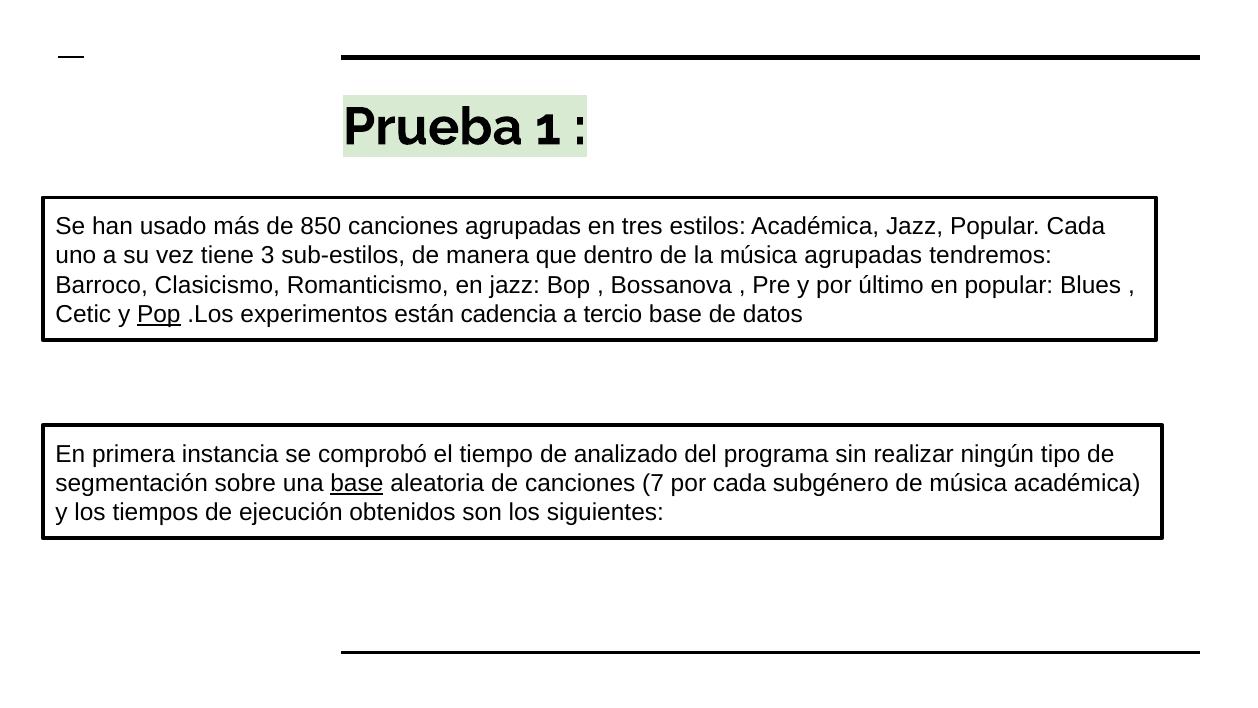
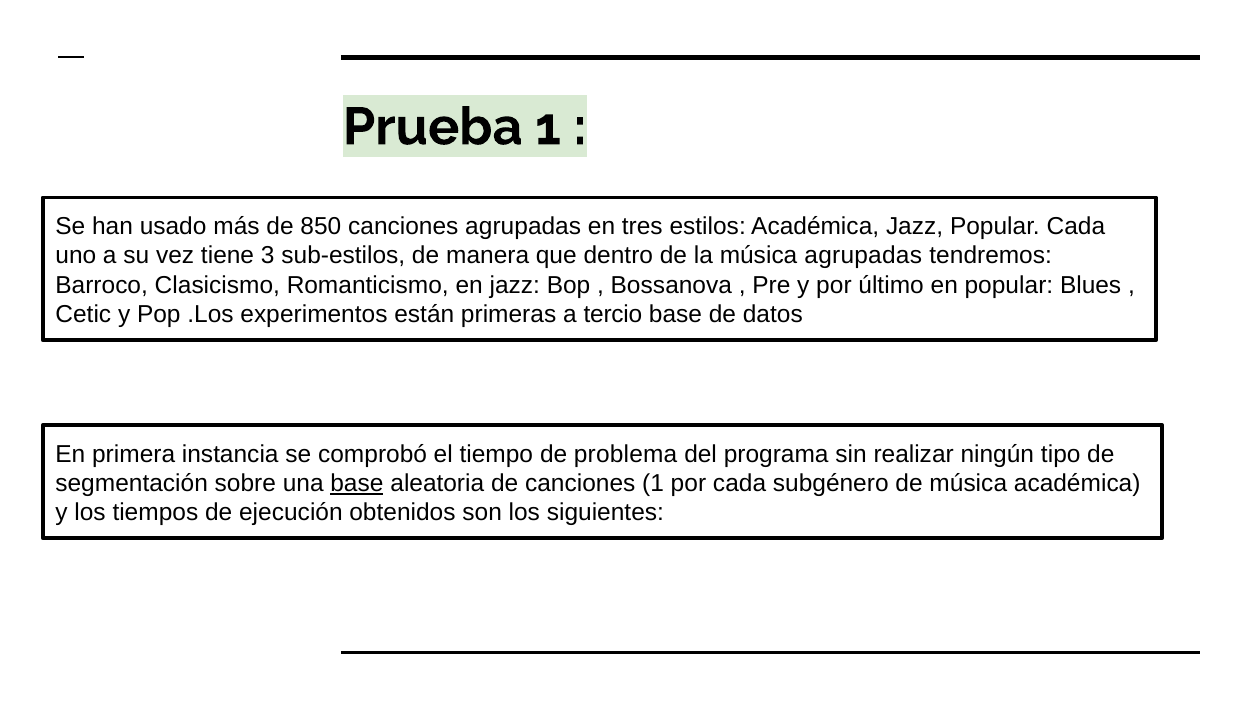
Pop underline: present -> none
cadencia: cadencia -> primeras
analizado: analizado -> problema
canciones 7: 7 -> 1
